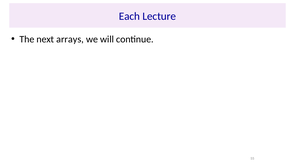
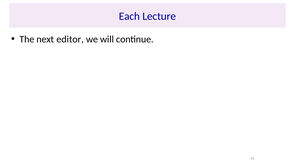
arrays: arrays -> editor
